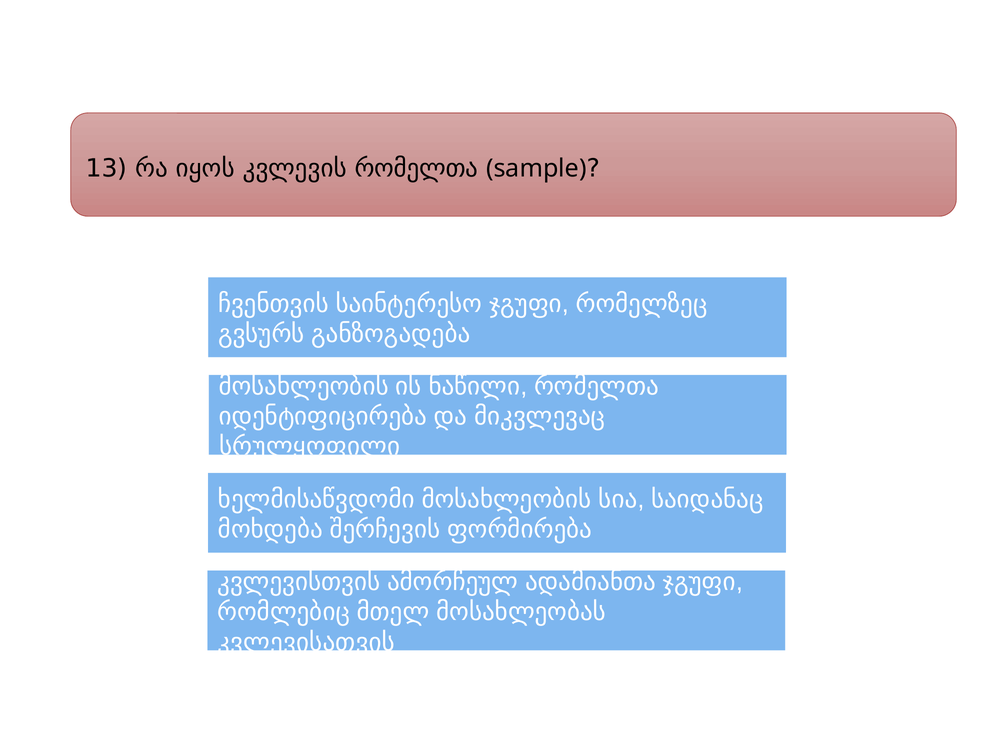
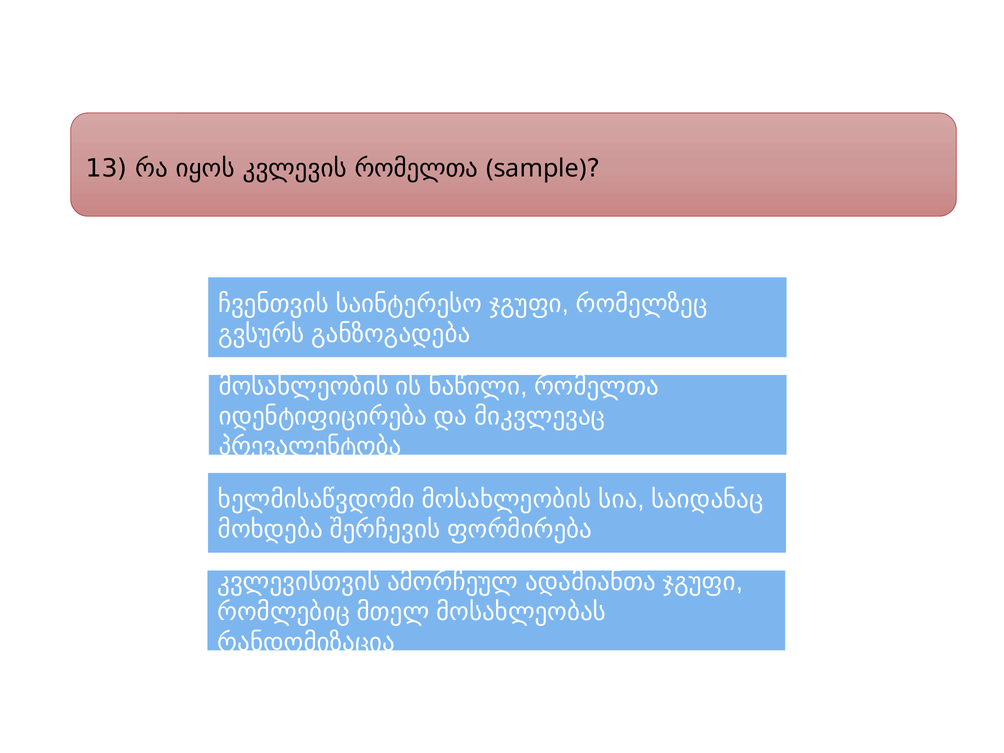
სრულყოფილი: სრულყოფილი -> პრევალენტობა
კვლევისათვის: კვლევისათვის -> რანდომიზაცია
